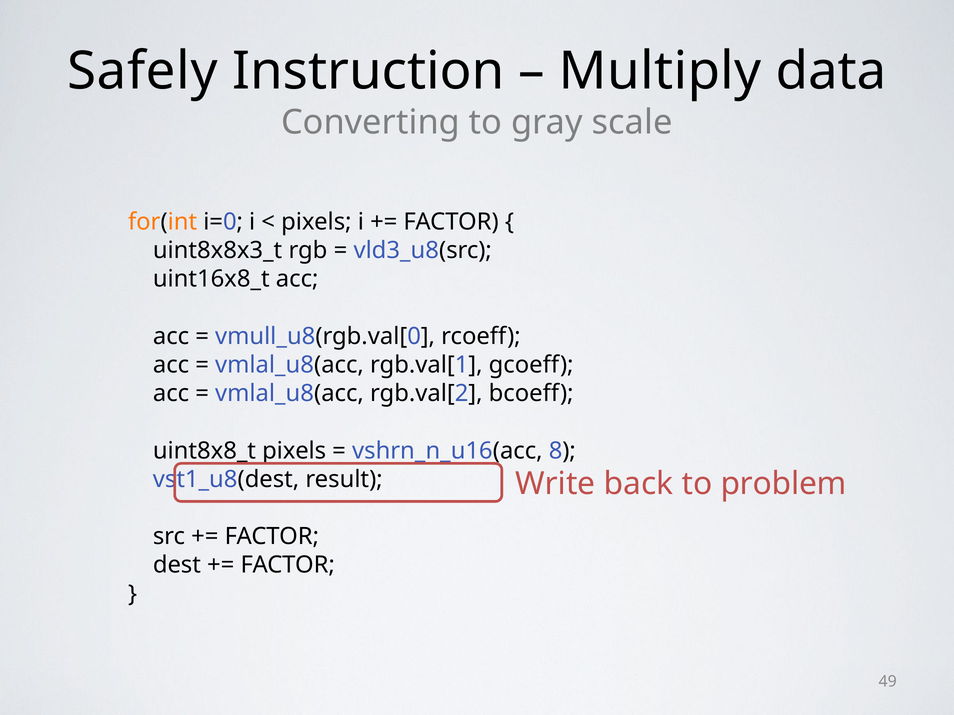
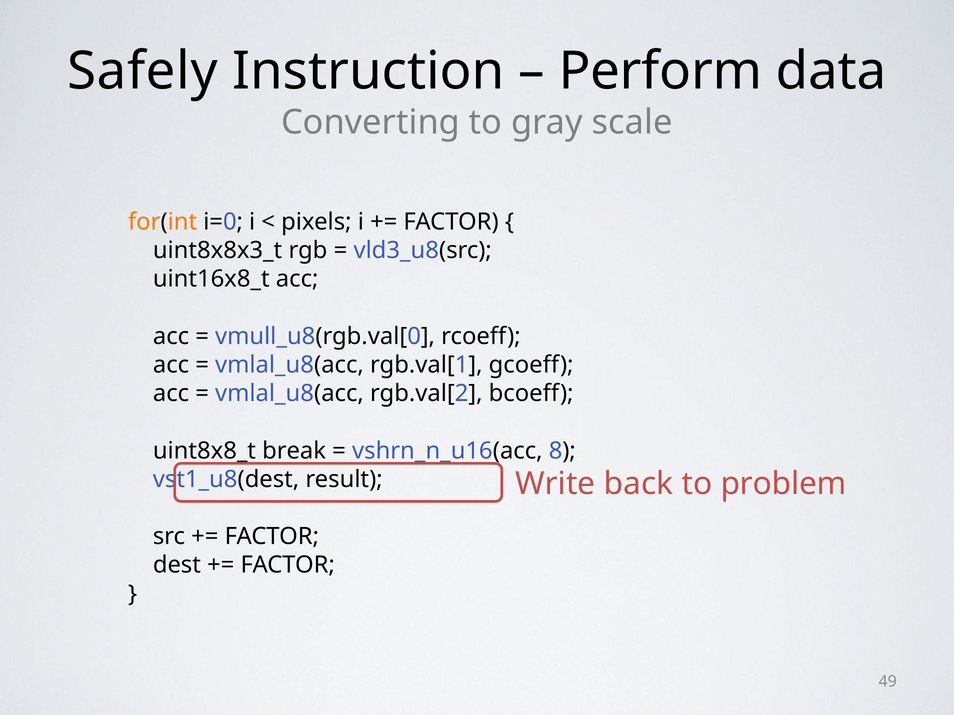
Multiply: Multiply -> Perform
uint8x8_t pixels: pixels -> break
